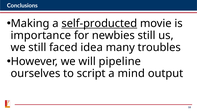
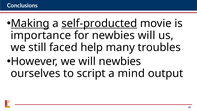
Making underline: none -> present
newbies still: still -> will
idea: idea -> help
will pipeline: pipeline -> newbies
